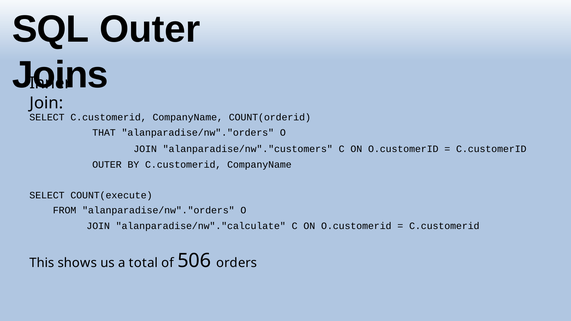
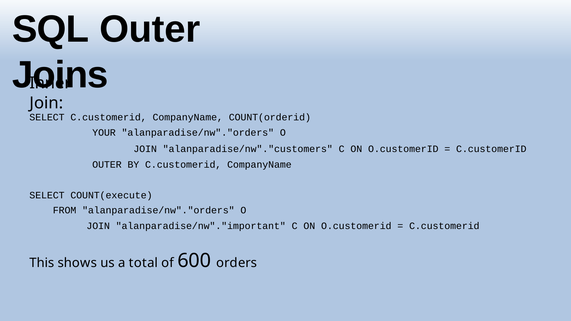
THAT: THAT -> YOUR
alanparadise/nw"."calculate: alanparadise/nw"."calculate -> alanparadise/nw"."important
506: 506 -> 600
